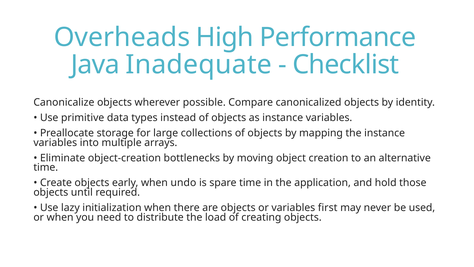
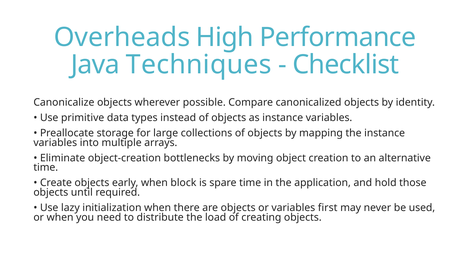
Inadequate: Inadequate -> Techniques
undo: undo -> block
